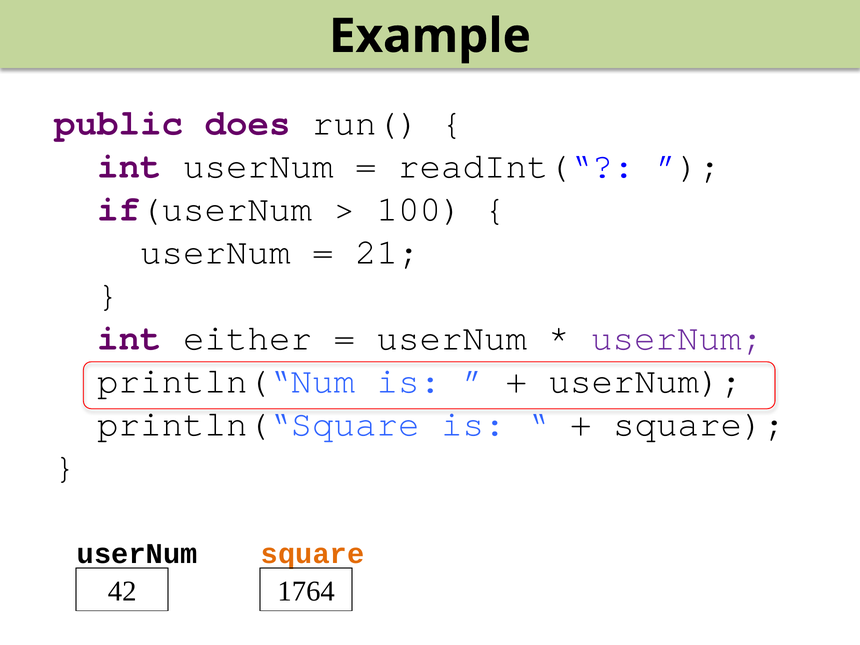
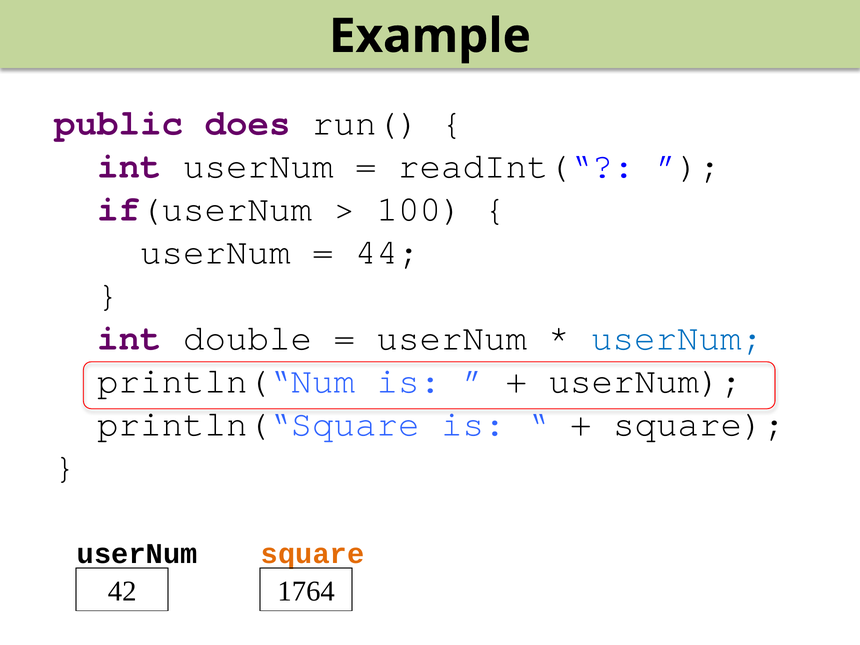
21: 21 -> 44
either: either -> double
userNum at (677, 338) colour: purple -> blue
